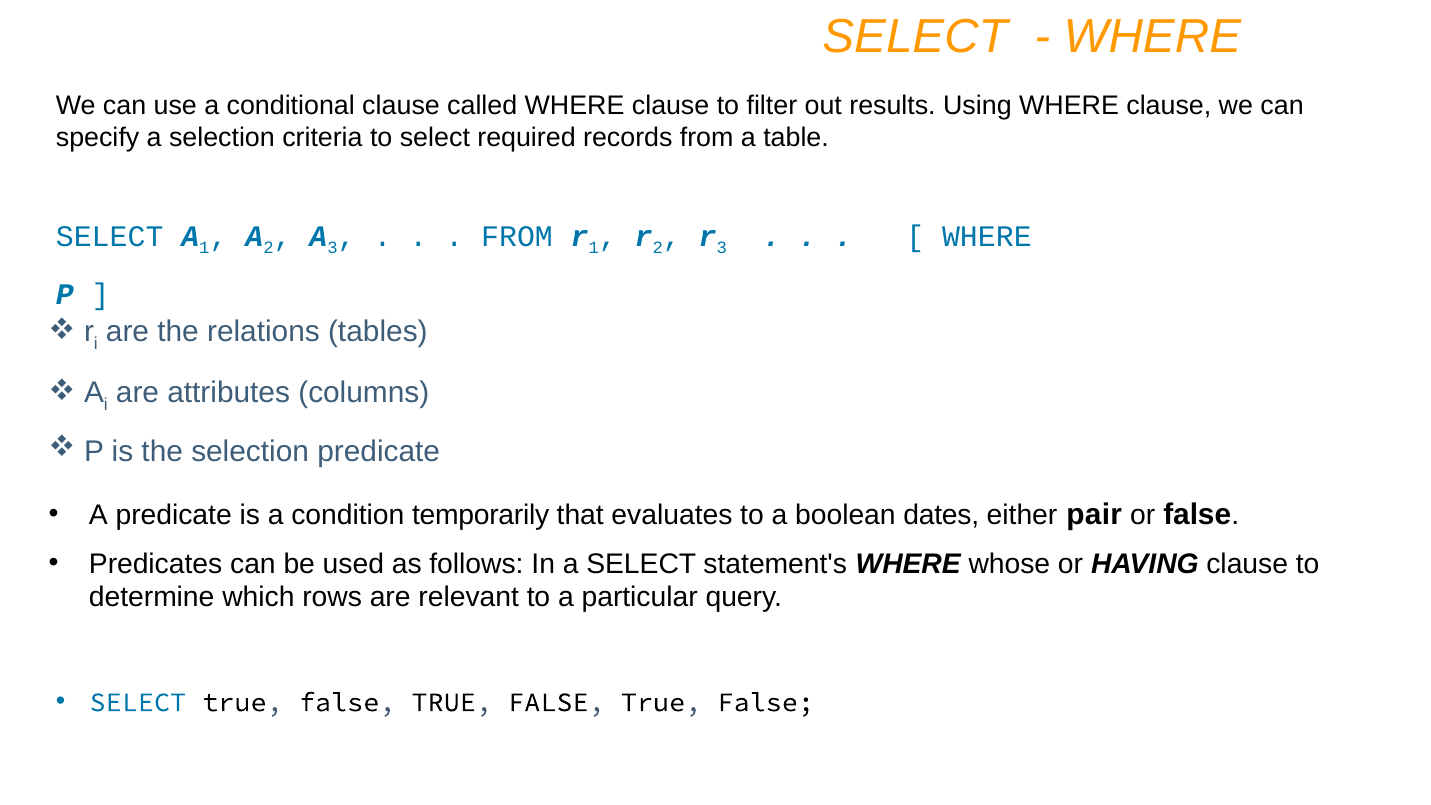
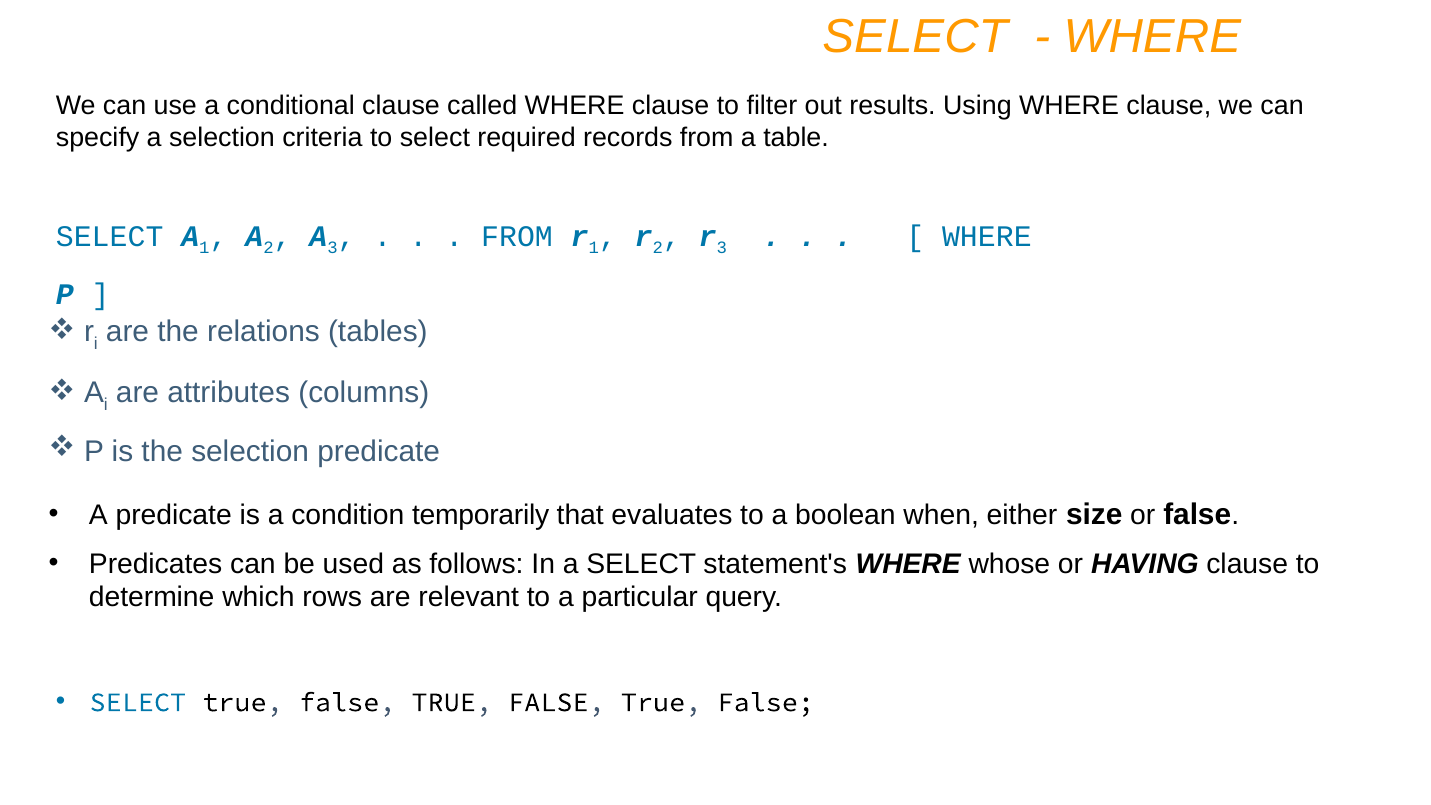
dates: dates -> when
pair: pair -> size
